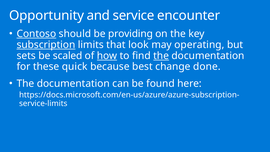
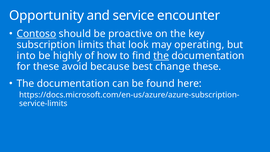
providing: providing -> proactive
subscription underline: present -> none
sets: sets -> into
scaled: scaled -> highly
how underline: present -> none
quick: quick -> avoid
change done: done -> these
